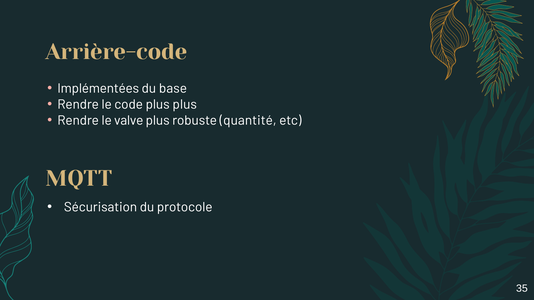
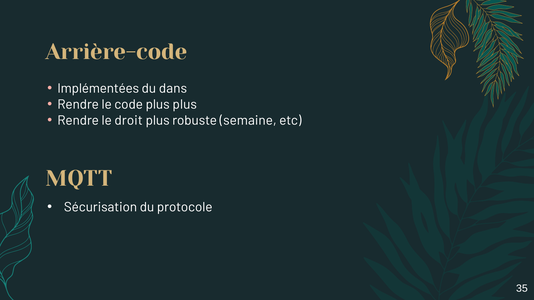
base: base -> dans
valve: valve -> droit
quantité: quantité -> semaine
